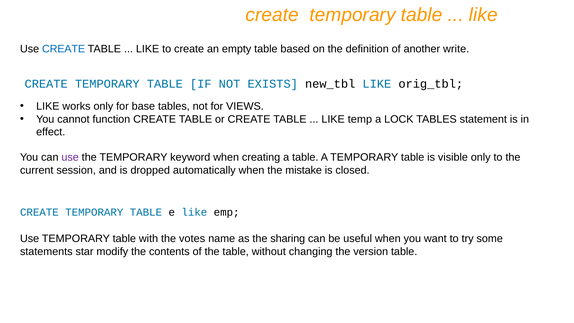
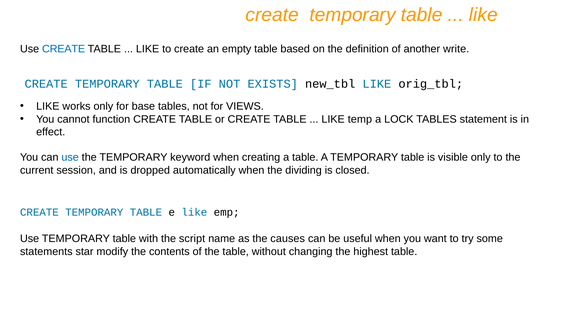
use at (70, 157) colour: purple -> blue
mistake: mistake -> dividing
votes: votes -> script
sharing: sharing -> causes
version: version -> highest
